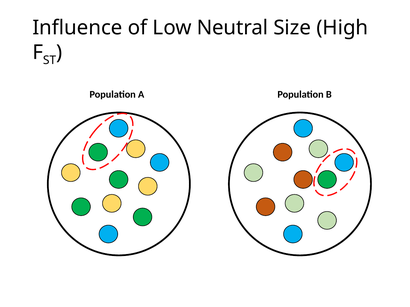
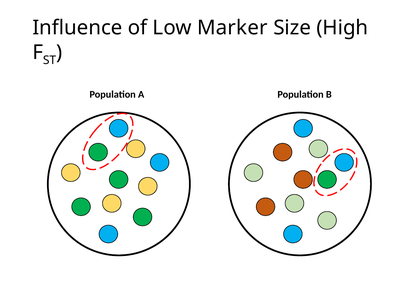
Neutral: Neutral -> Marker
